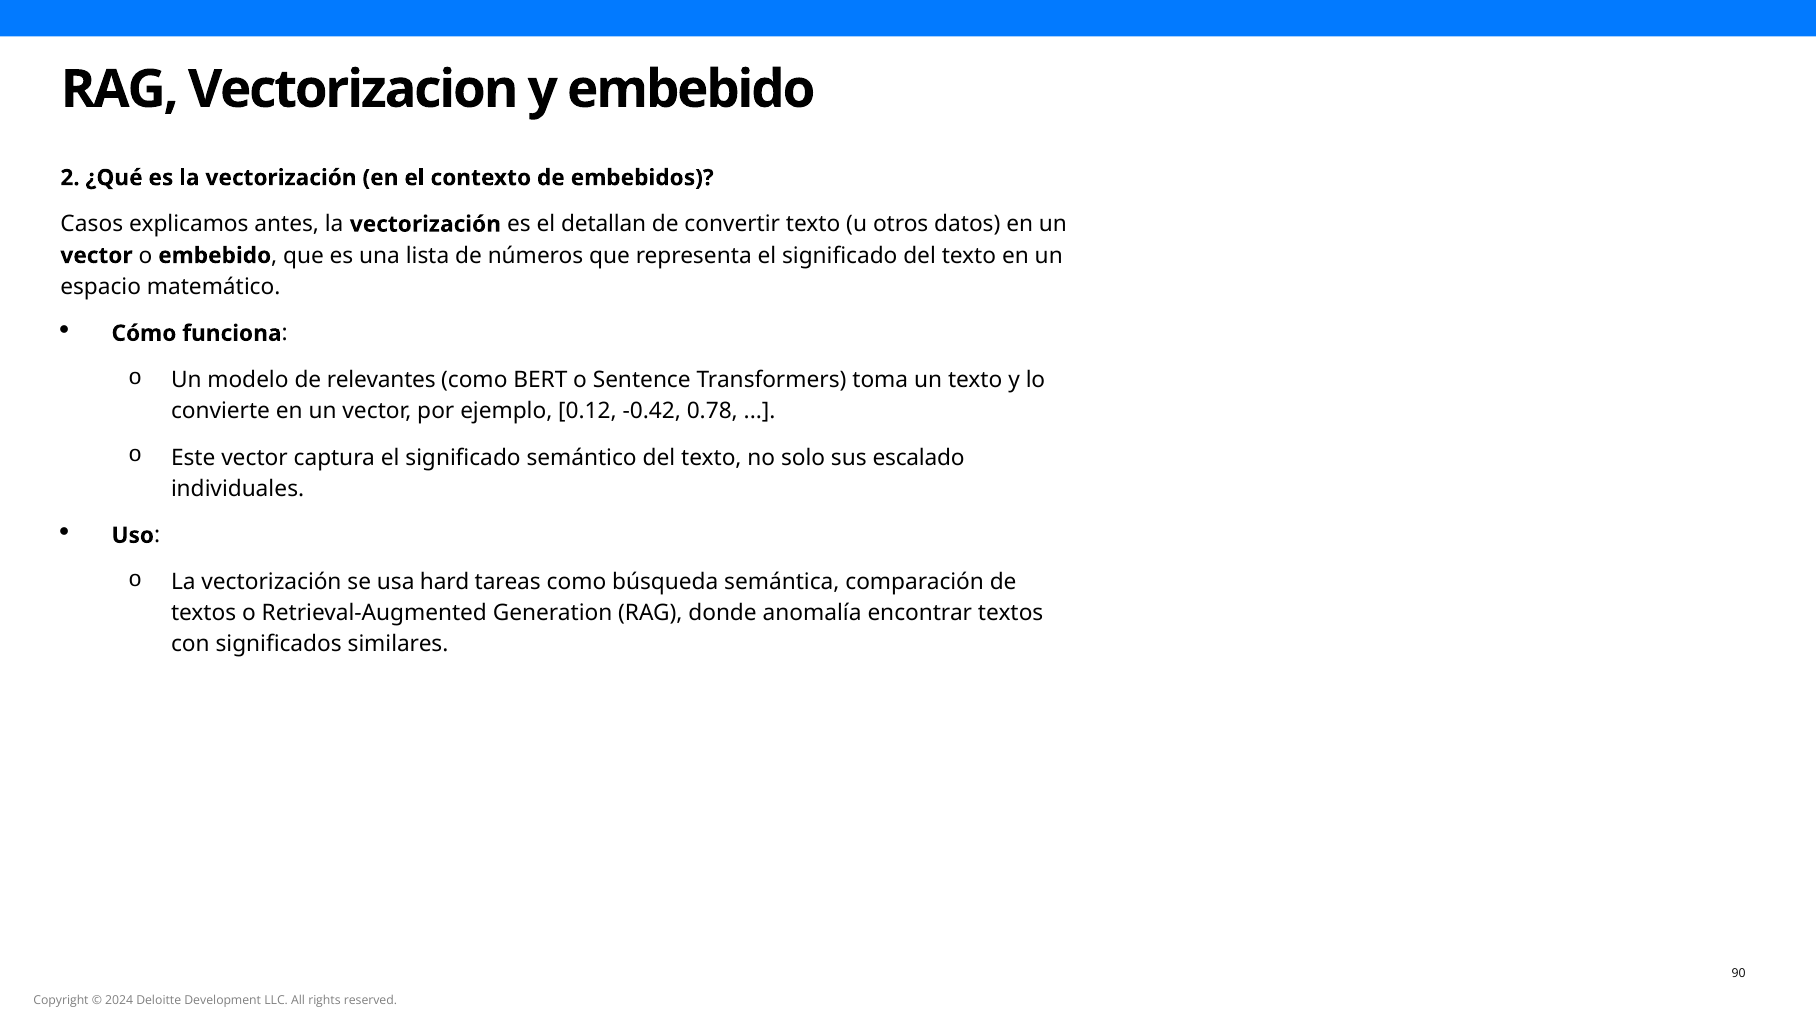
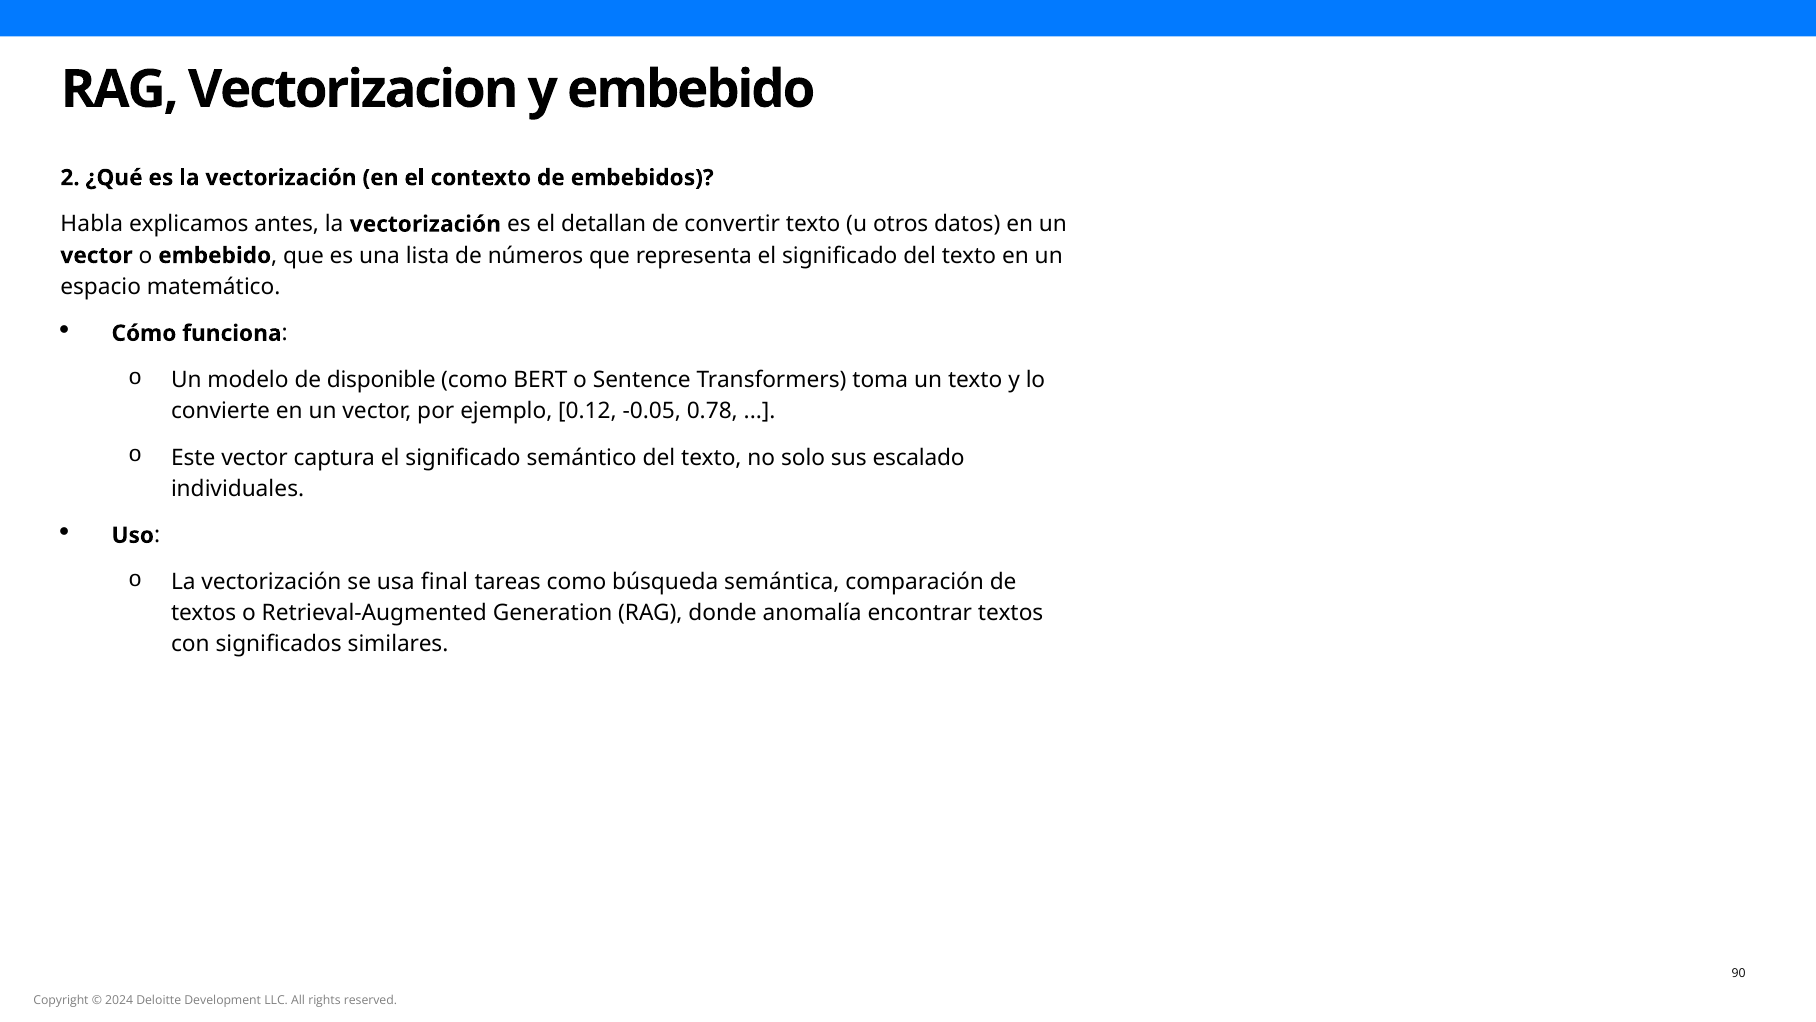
Casos: Casos -> Habla
relevantes: relevantes -> disponible
-0.42: -0.42 -> -0.05
hard: hard -> final
